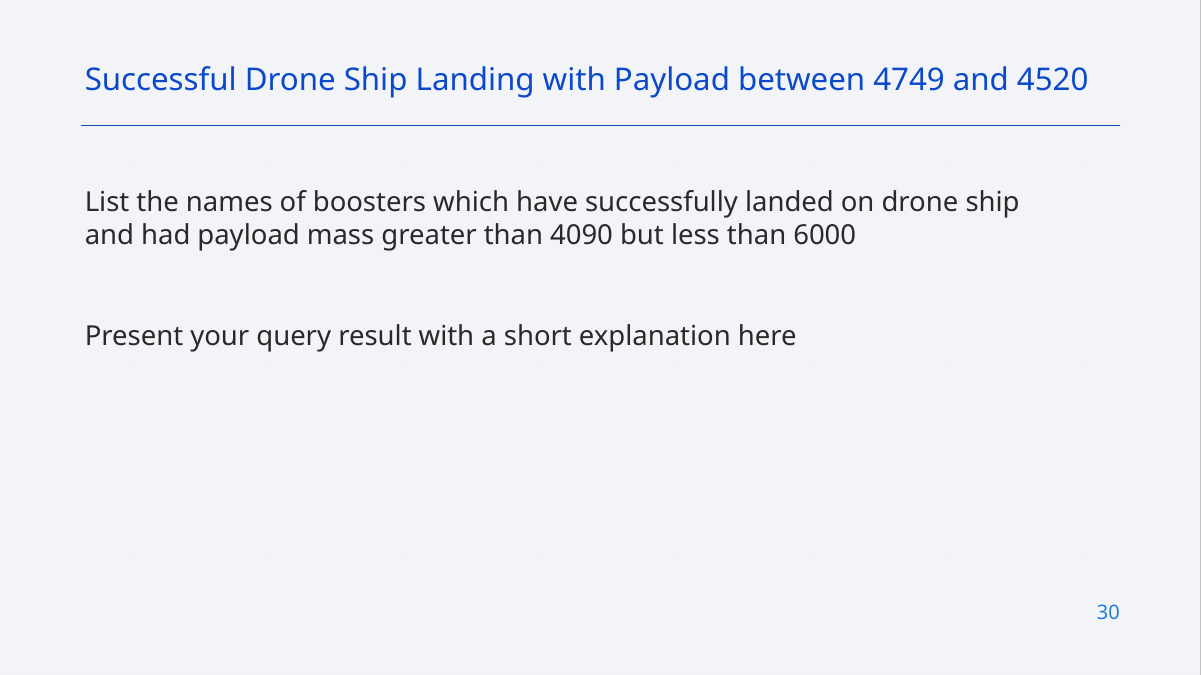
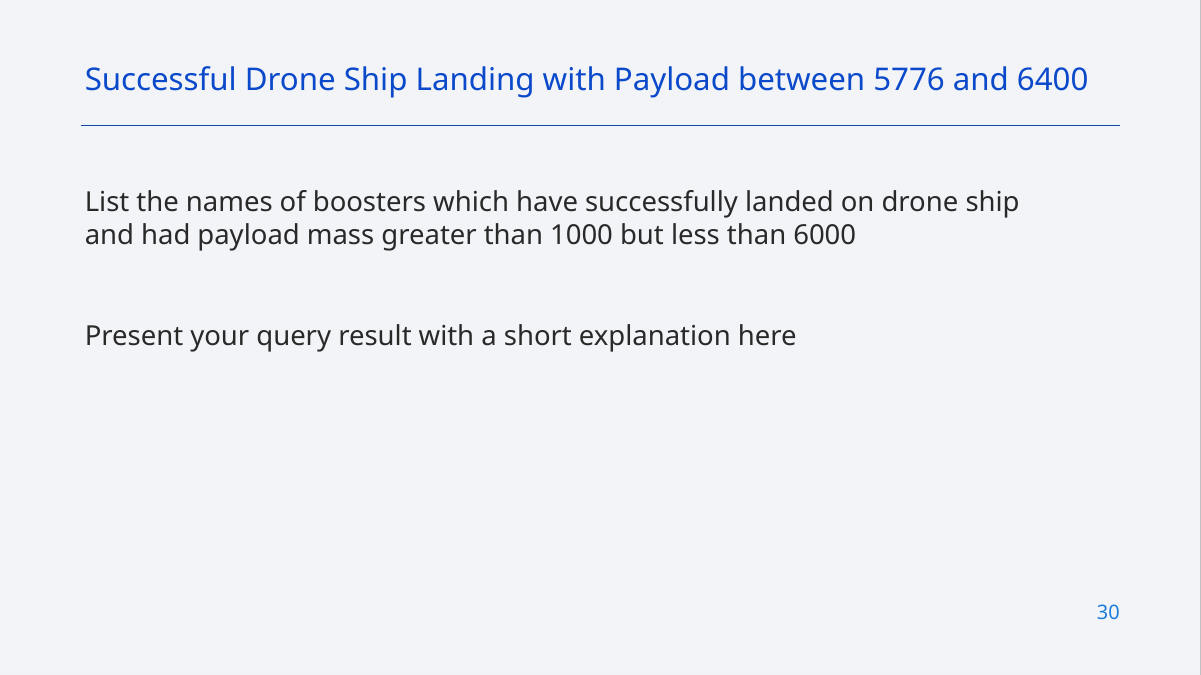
4749: 4749 -> 5776
4520: 4520 -> 6400
4090: 4090 -> 1000
